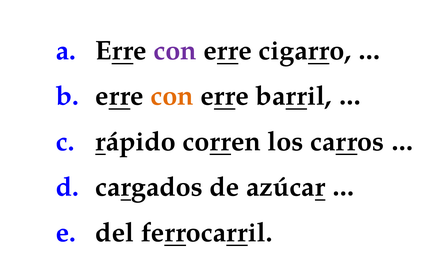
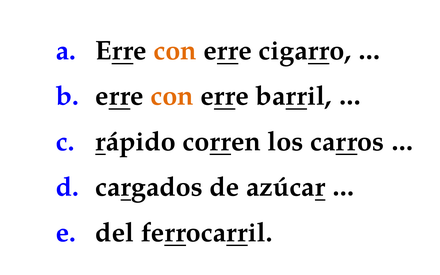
con at (175, 51) colour: purple -> orange
